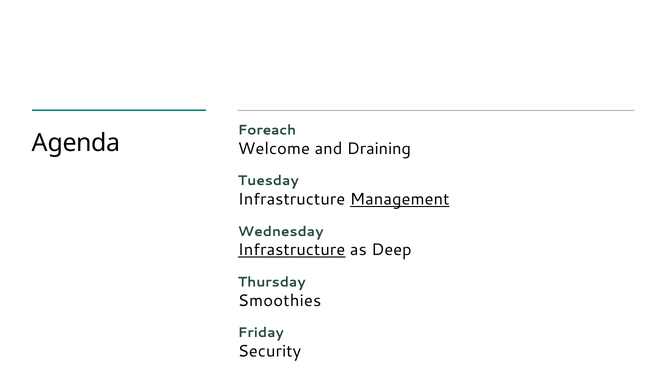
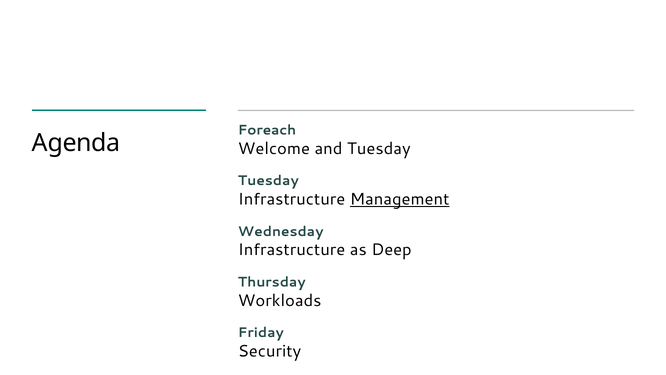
and Draining: Draining -> Tuesday
Infrastructure at (292, 250) underline: present -> none
Smoothies: Smoothies -> Workloads
